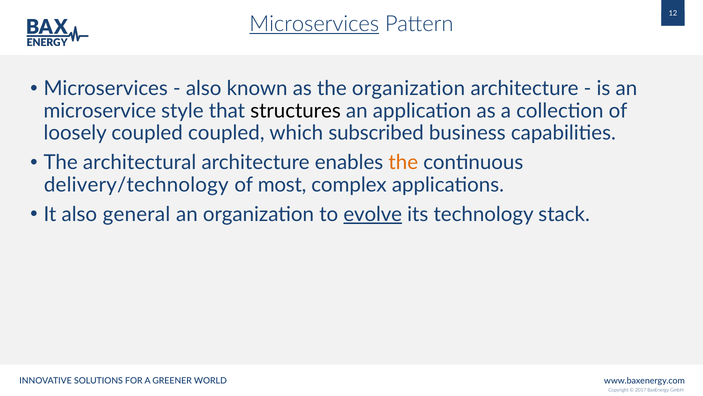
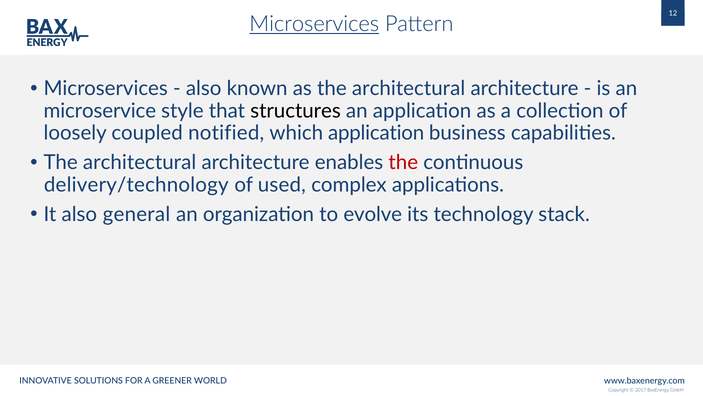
as the organization: organization -> architectural
coupled coupled: coupled -> notified
which subscribed: subscribed -> application
the at (403, 162) colour: orange -> red
most: most -> used
evolve underline: present -> none
